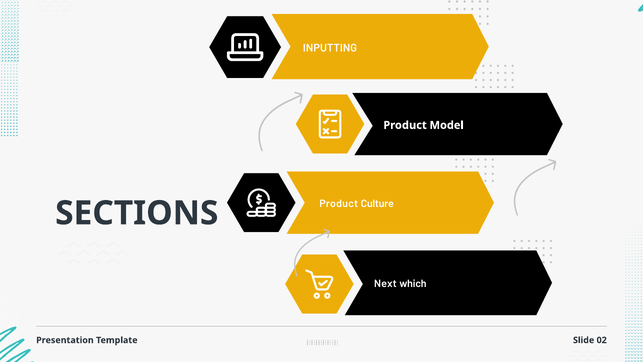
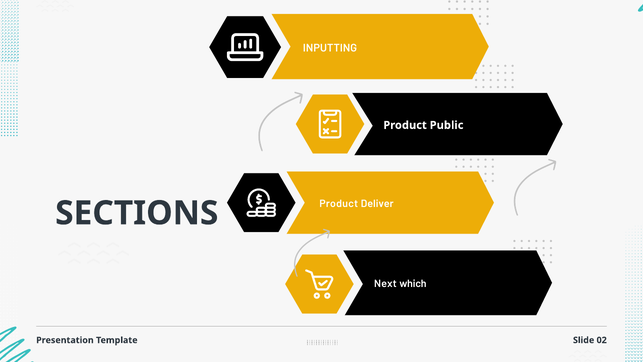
Model: Model -> Public
Culture: Culture -> Deliver
